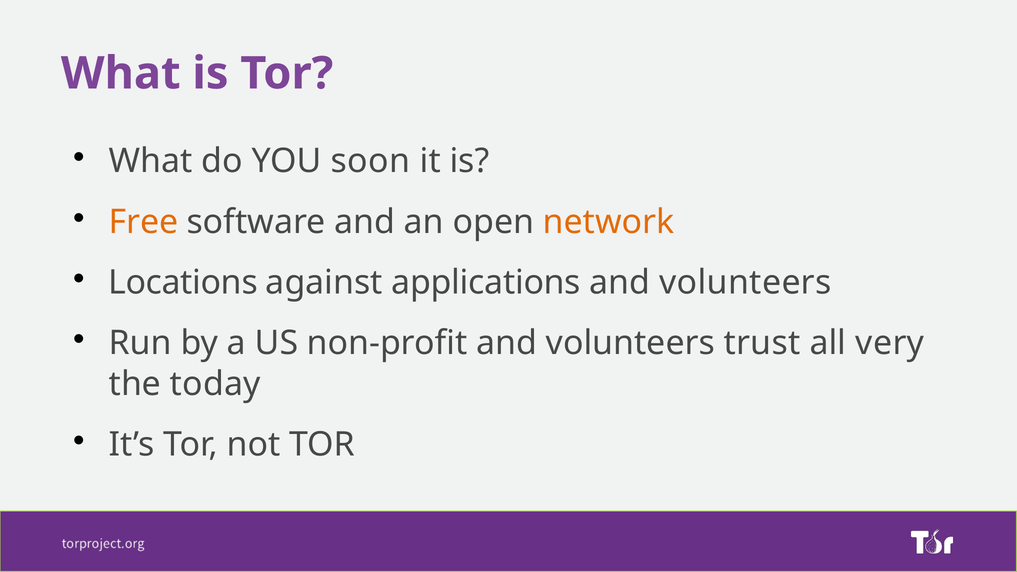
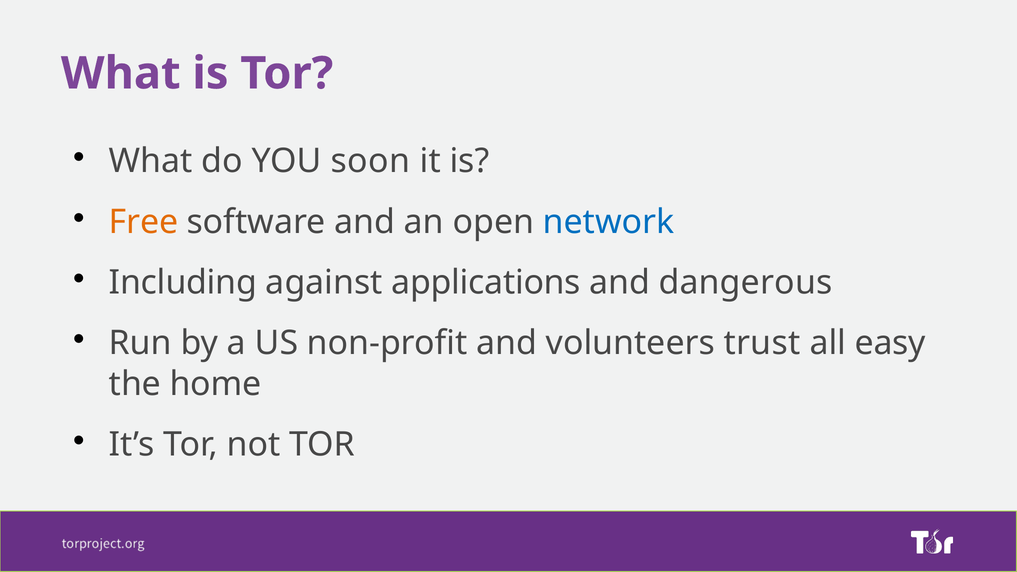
network colour: orange -> blue
Locations: Locations -> Including
volunteers at (745, 283): volunteers -> dangerous
very: very -> easy
today: today -> home
